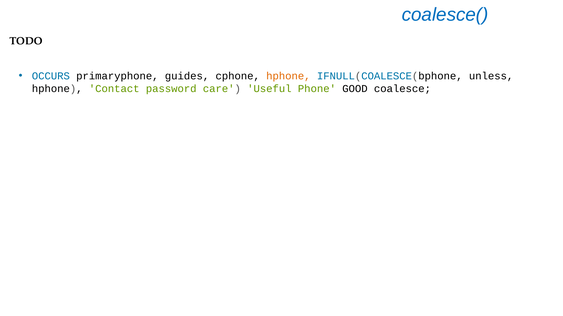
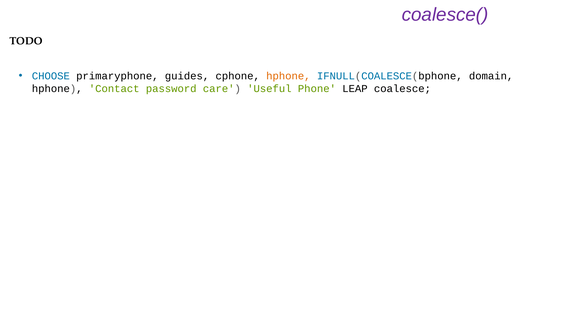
coalesce( colour: blue -> purple
OCCURS: OCCURS -> CHOOSE
unless: unless -> domain
GOOD: GOOD -> LEAP
